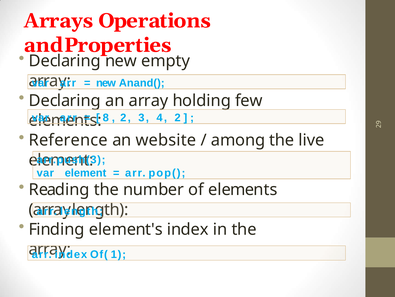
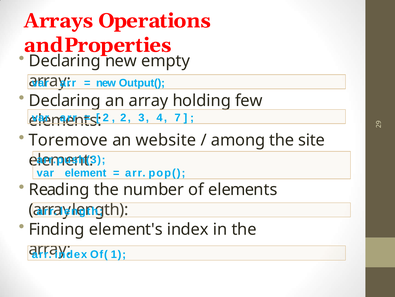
Anand(: Anand( -> Output(
8 at (106, 118): 8 -> 2
4 2: 2 -> 7
Reference: Reference -> Toremove
live: live -> site
